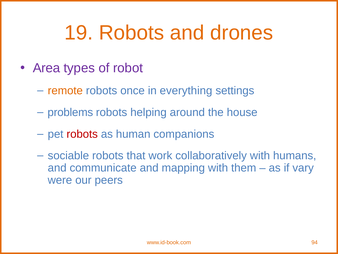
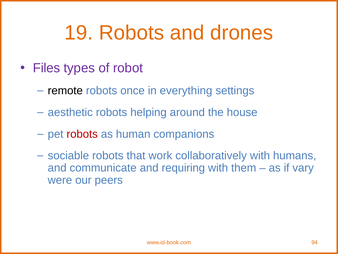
Area: Area -> Files
remote colour: orange -> black
problems: problems -> aesthetic
mapping: mapping -> requiring
